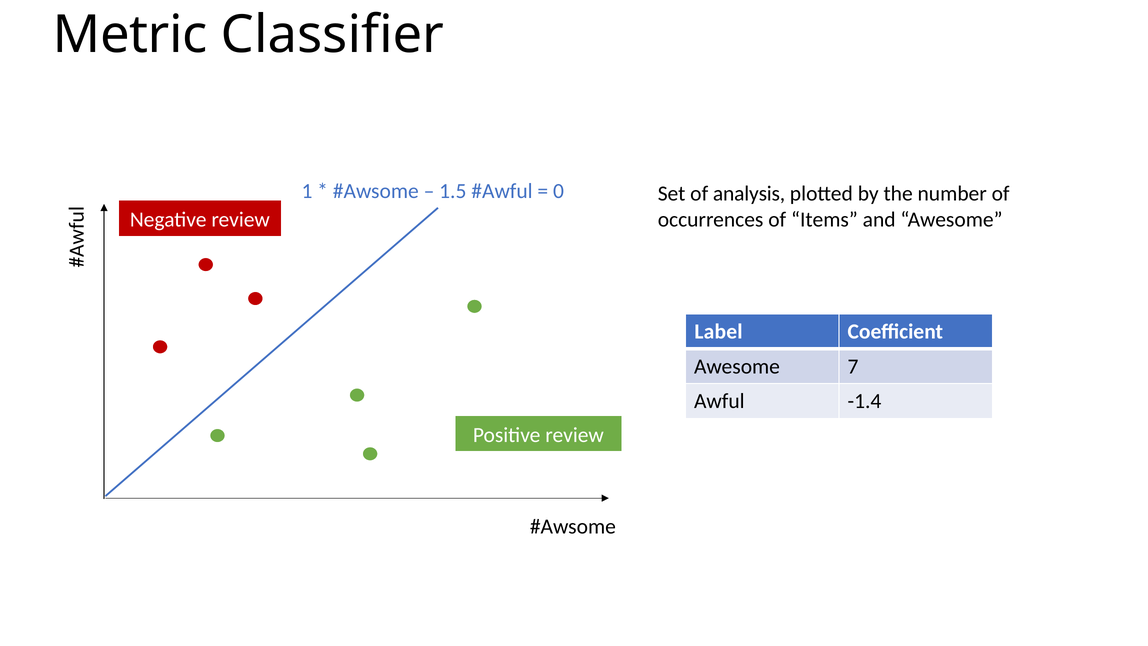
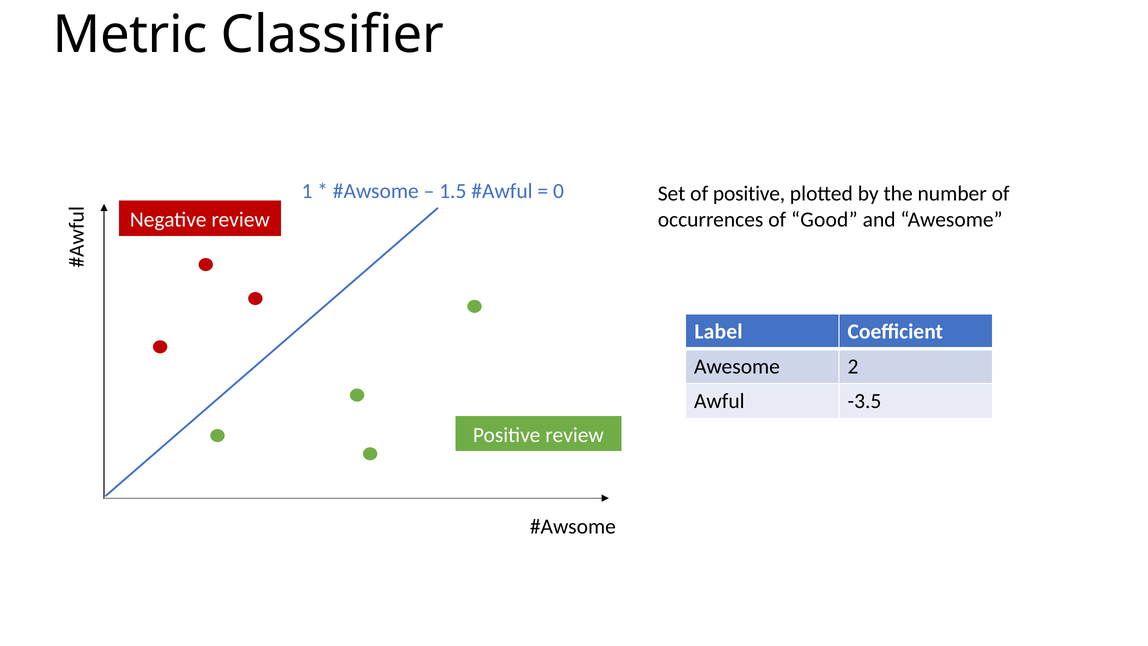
of analysis: analysis -> positive
Items: Items -> Good
7: 7 -> 2
-1.4: -1.4 -> -3.5
